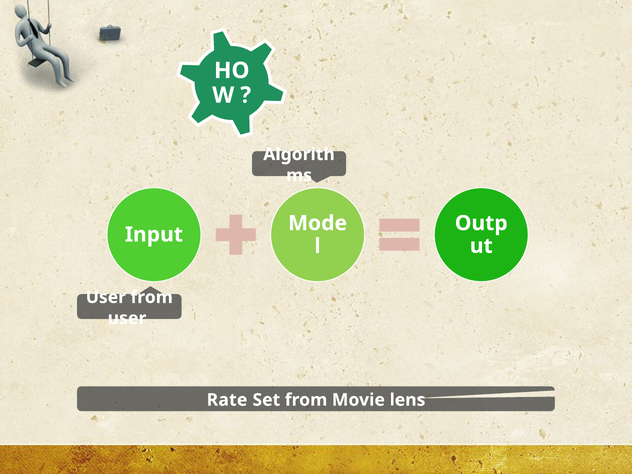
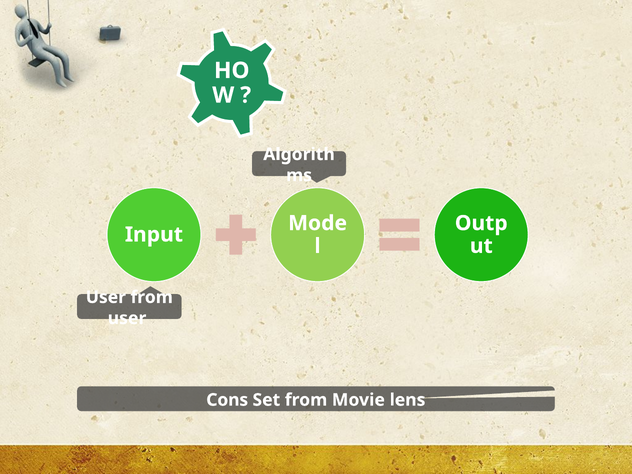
Rate: Rate -> Cons
